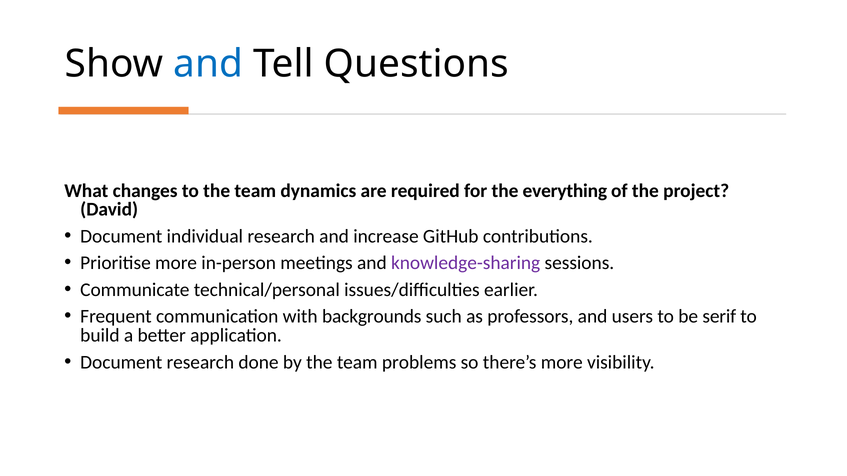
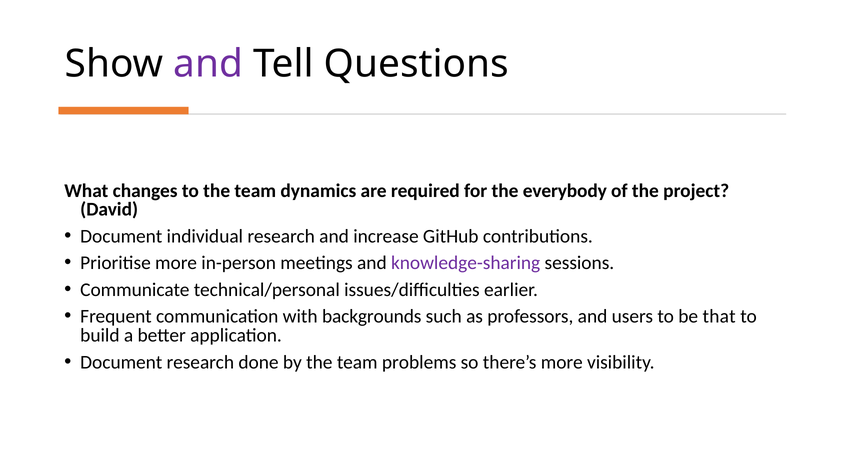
and at (208, 64) colour: blue -> purple
everything: everything -> everybody
serif: serif -> that
